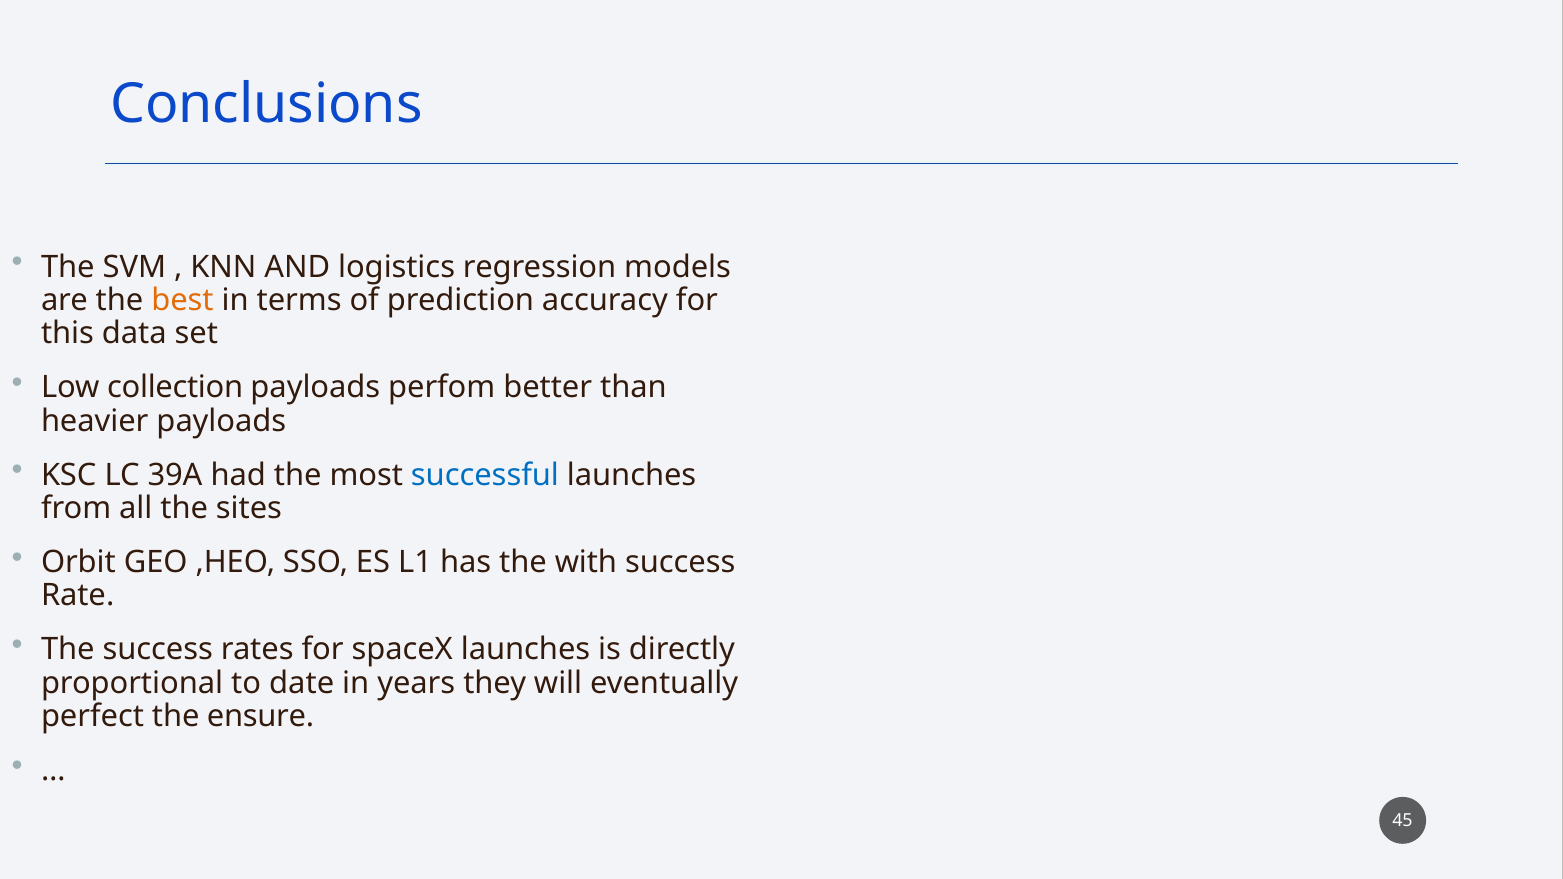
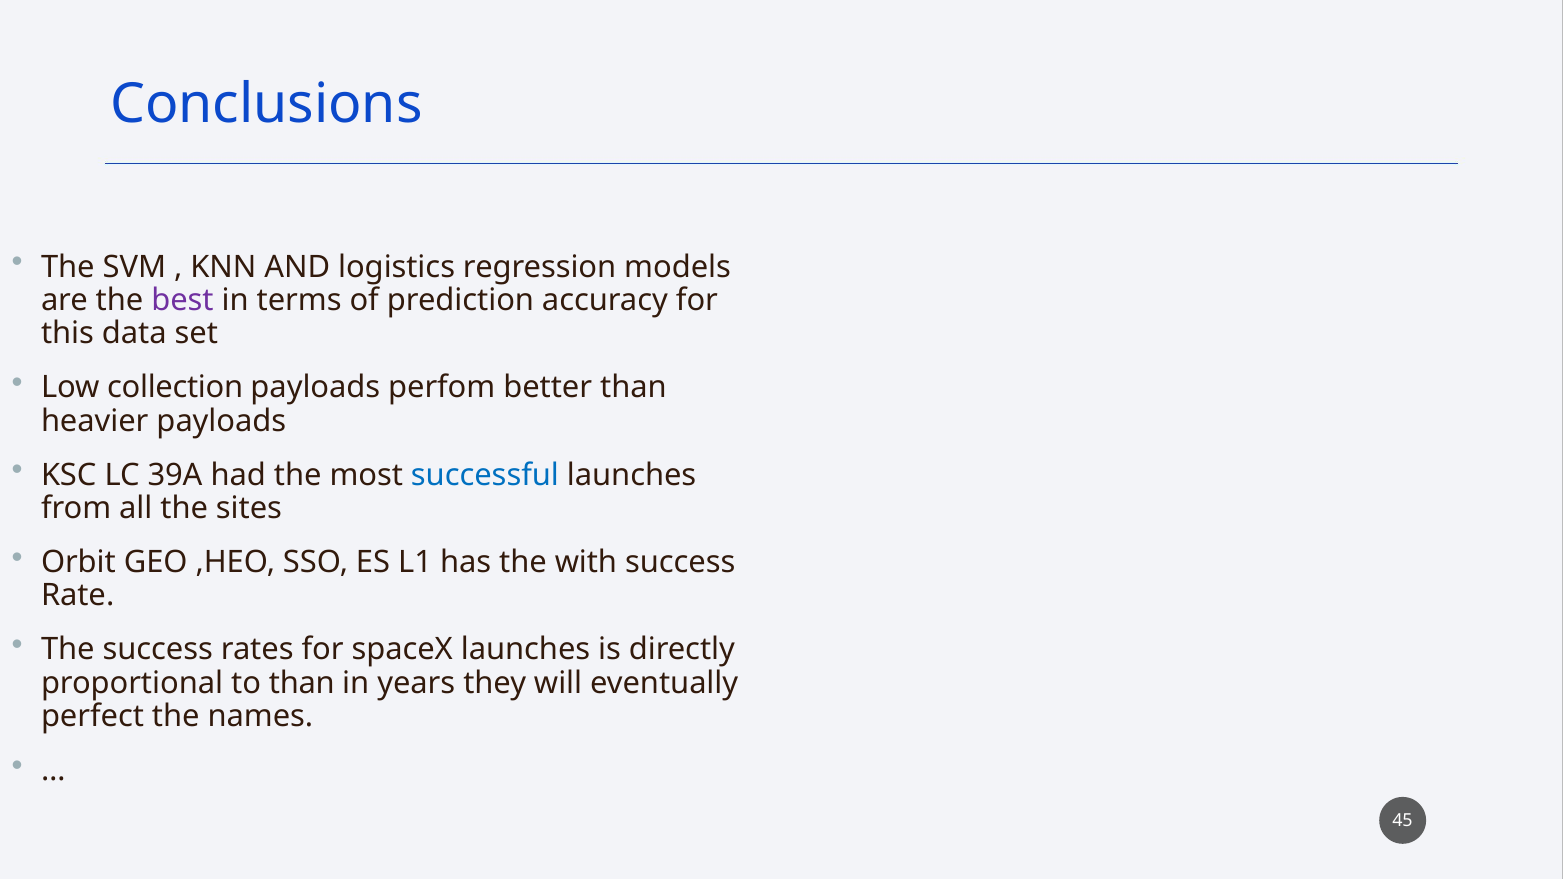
best colour: orange -> purple
to date: date -> than
ensure: ensure -> names
